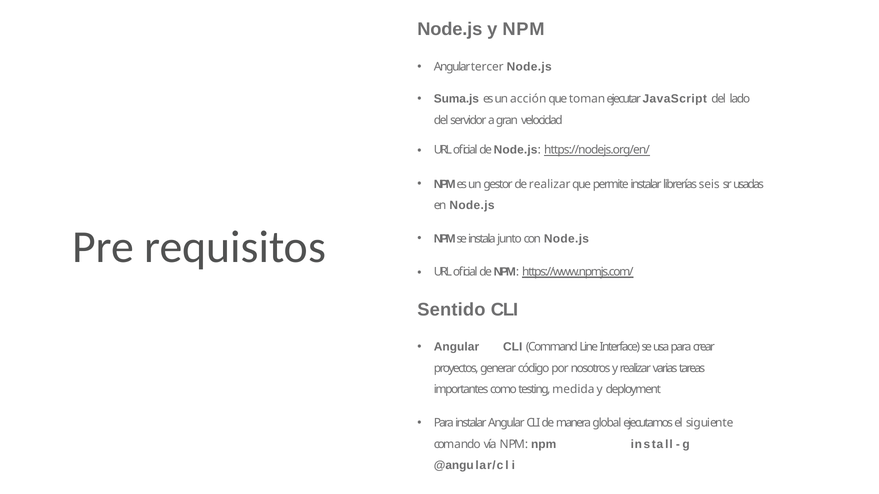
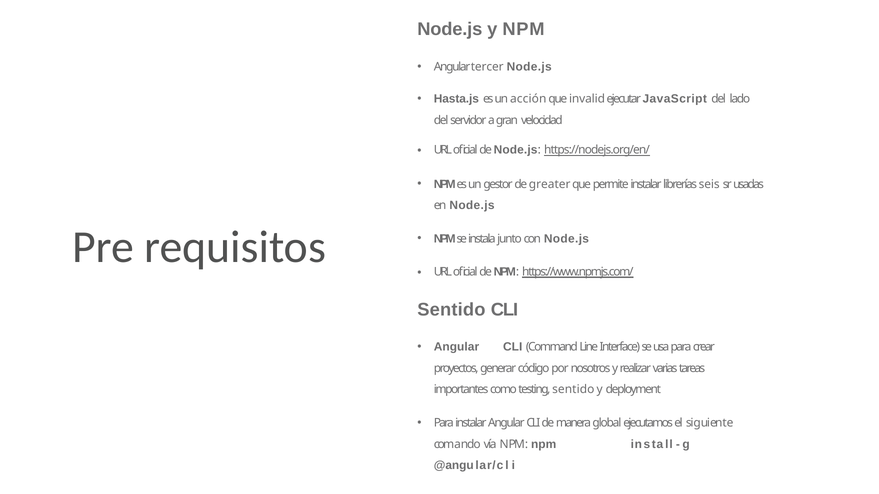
Suma.js: Suma.js -> Hasta.js
toman: toman -> invalid
de realizar: realizar -> greater
testing medida: medida -> sentido
